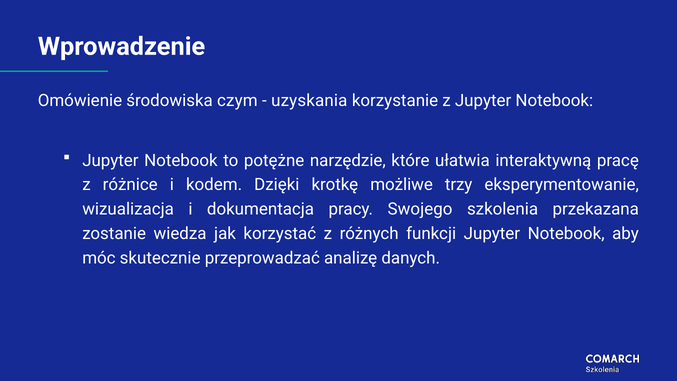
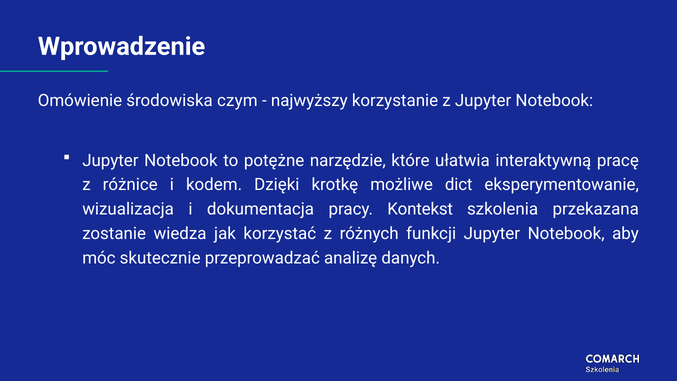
uzyskania: uzyskania -> najwyższy
trzy: trzy -> dict
Swojego: Swojego -> Kontekst
